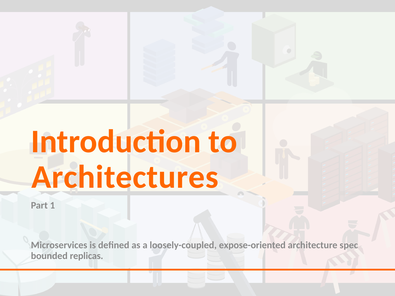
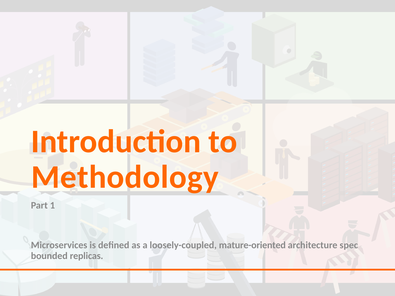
Architectures: Architectures -> Methodology
expose-oriented: expose-oriented -> mature-oriented
